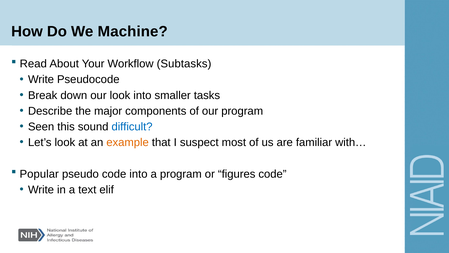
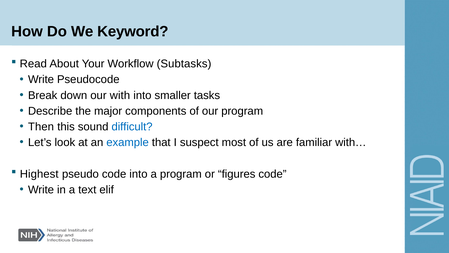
Machine: Machine -> Keyword
our look: look -> with
Seen: Seen -> Then
example colour: orange -> blue
Popular: Popular -> Highest
